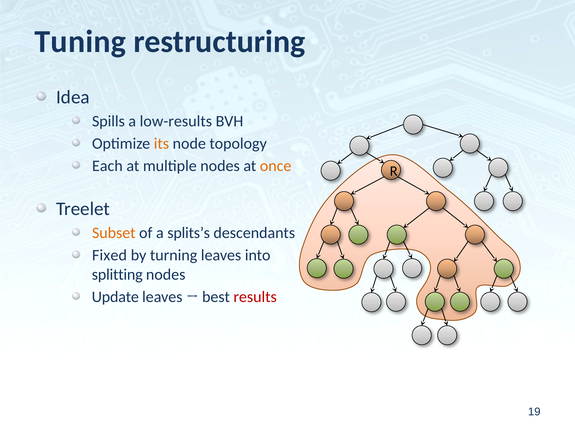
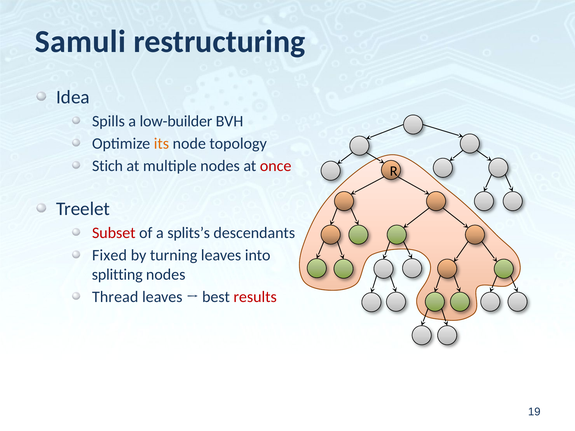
Tuning: Tuning -> Samuli
low-results: low-results -> low-builder
Each: Each -> Stich
once colour: orange -> red
Subset colour: orange -> red
Update: Update -> Thread
